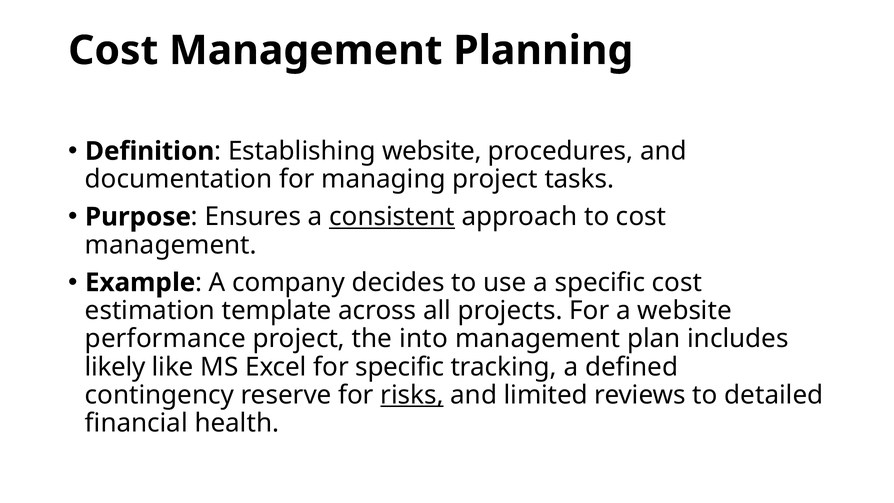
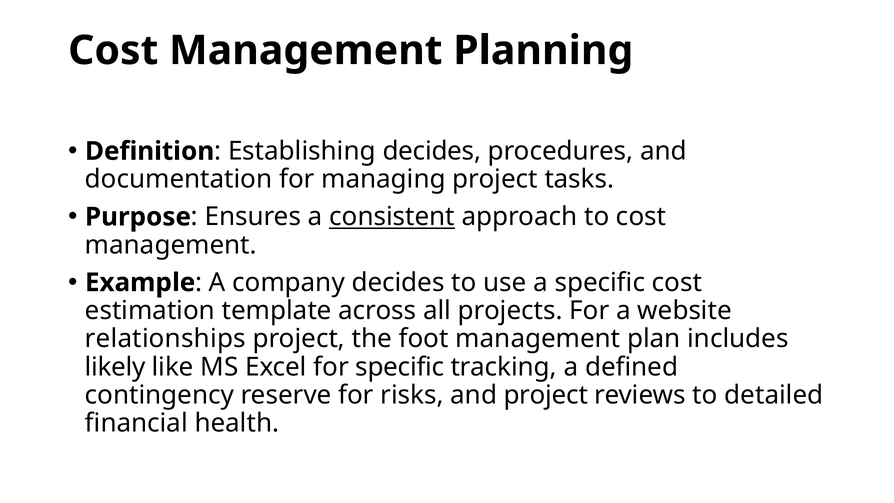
Establishing website: website -> decides
performance: performance -> relationships
into: into -> foot
risks underline: present -> none
and limited: limited -> project
